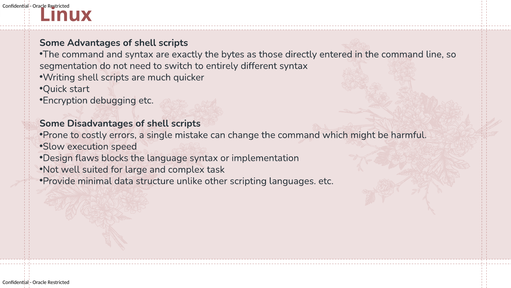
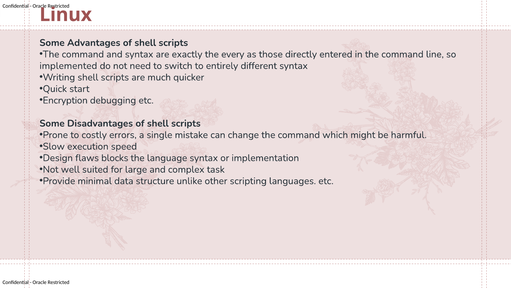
bytes: bytes -> every
segmentation: segmentation -> implemented
